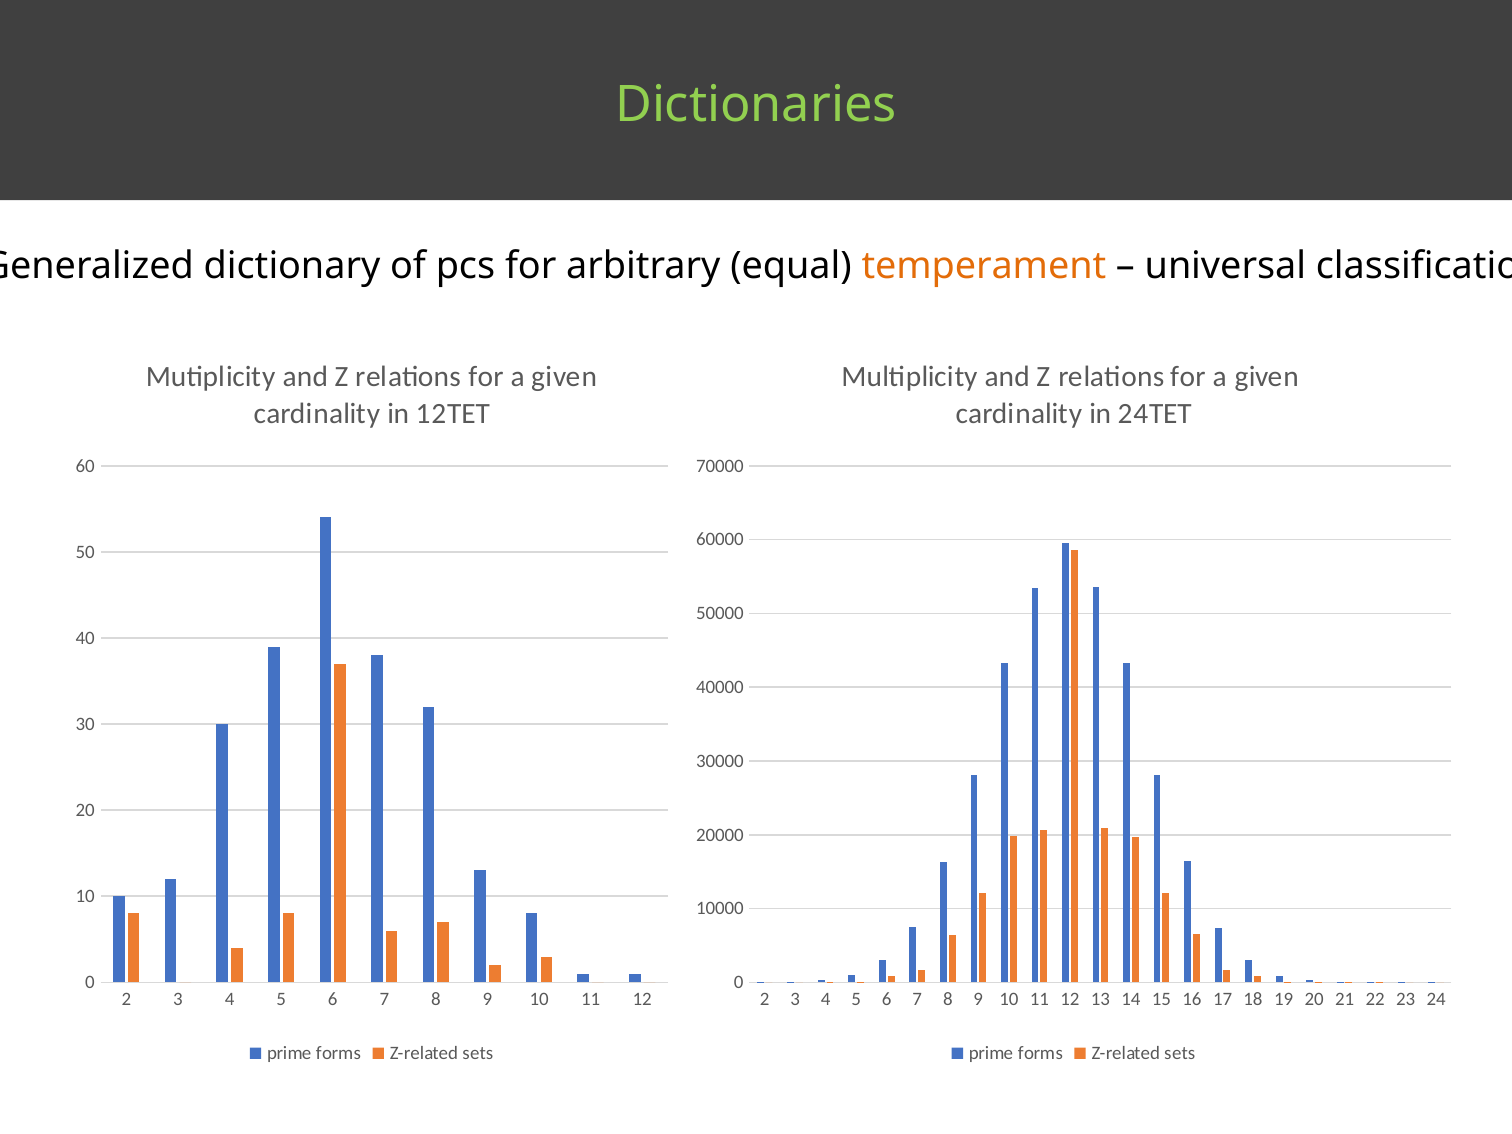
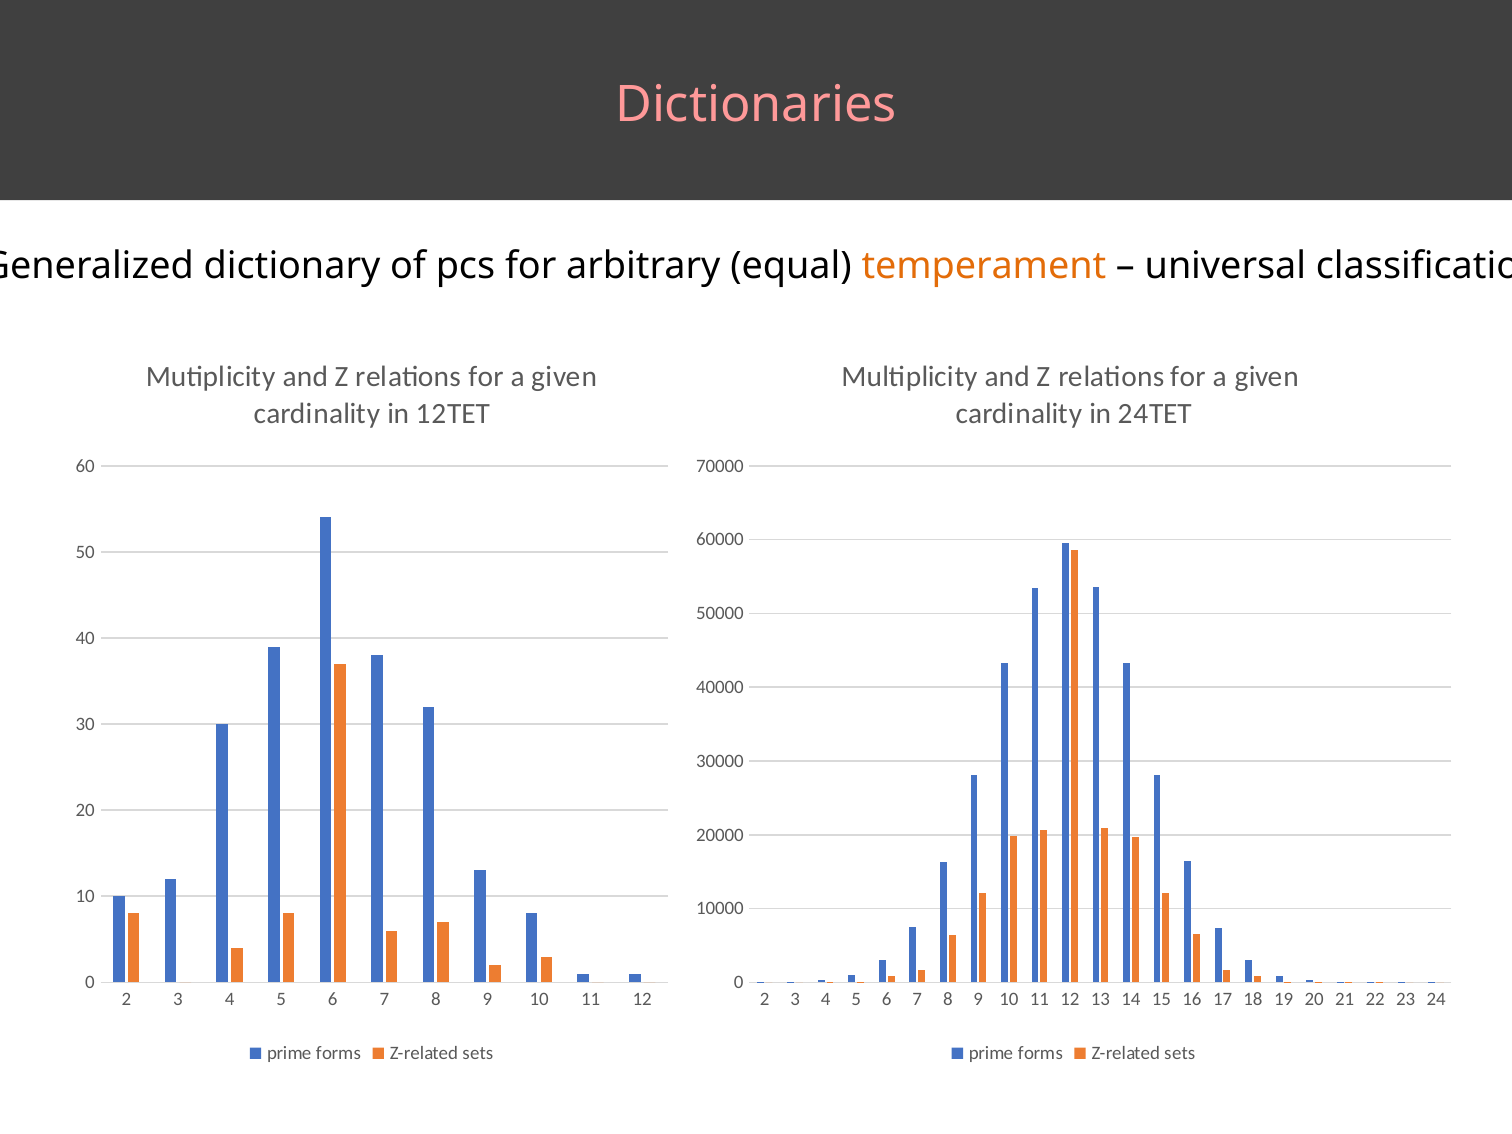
Dictionaries colour: light green -> pink
